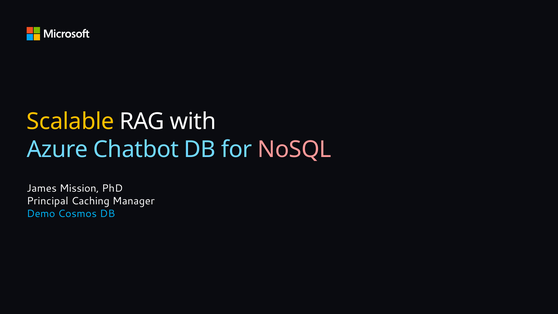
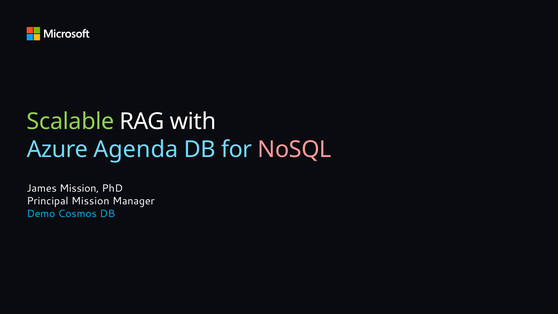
Scalable colour: yellow -> light green
Chatbot: Chatbot -> Agenda
Principal Caching: Caching -> Mission
